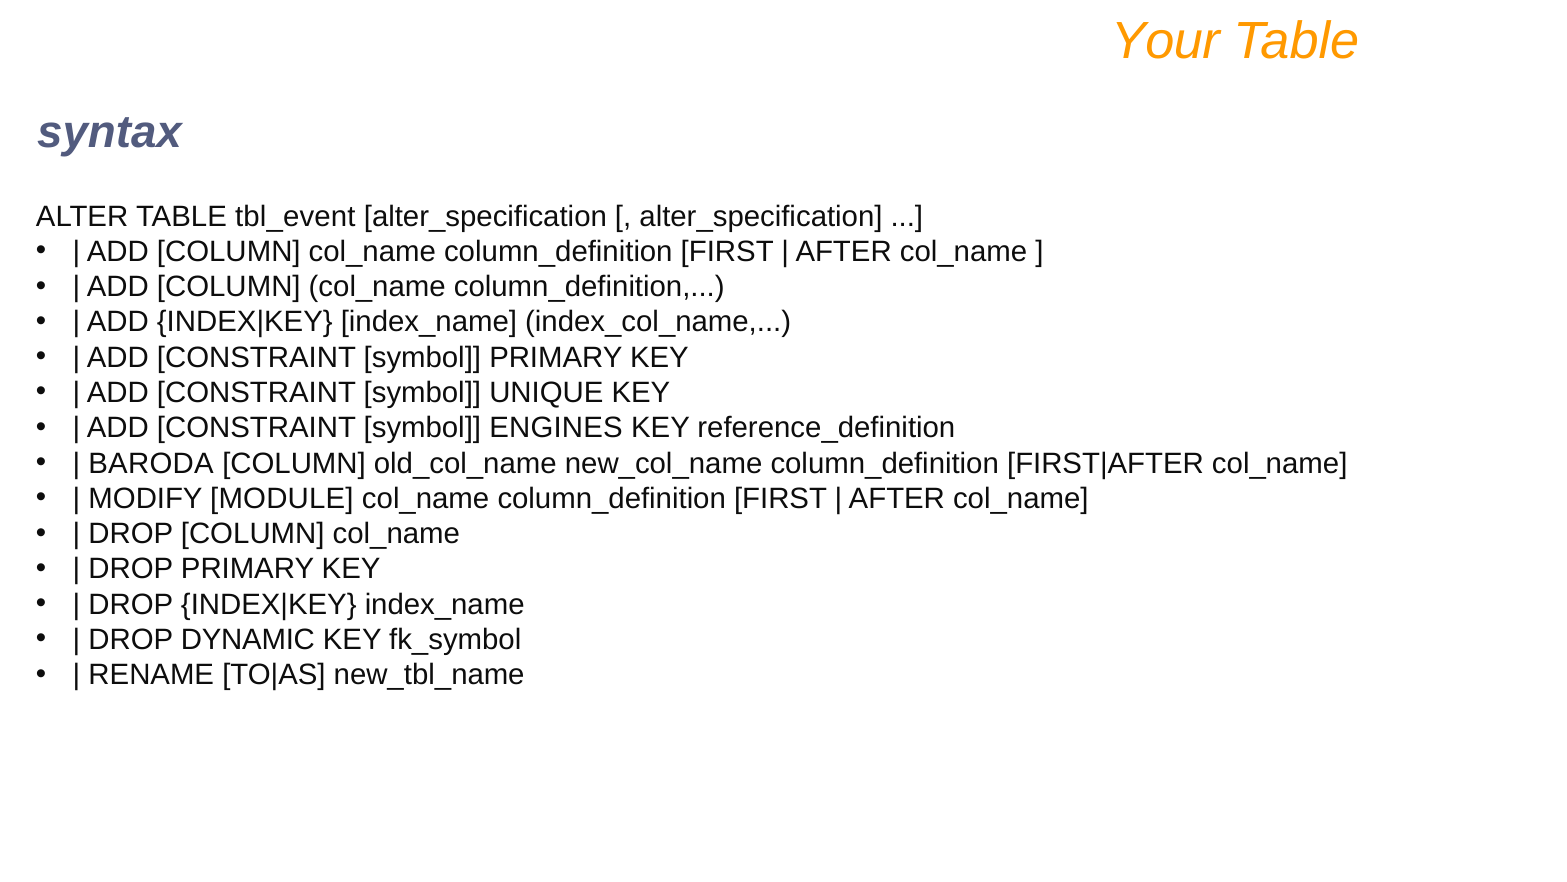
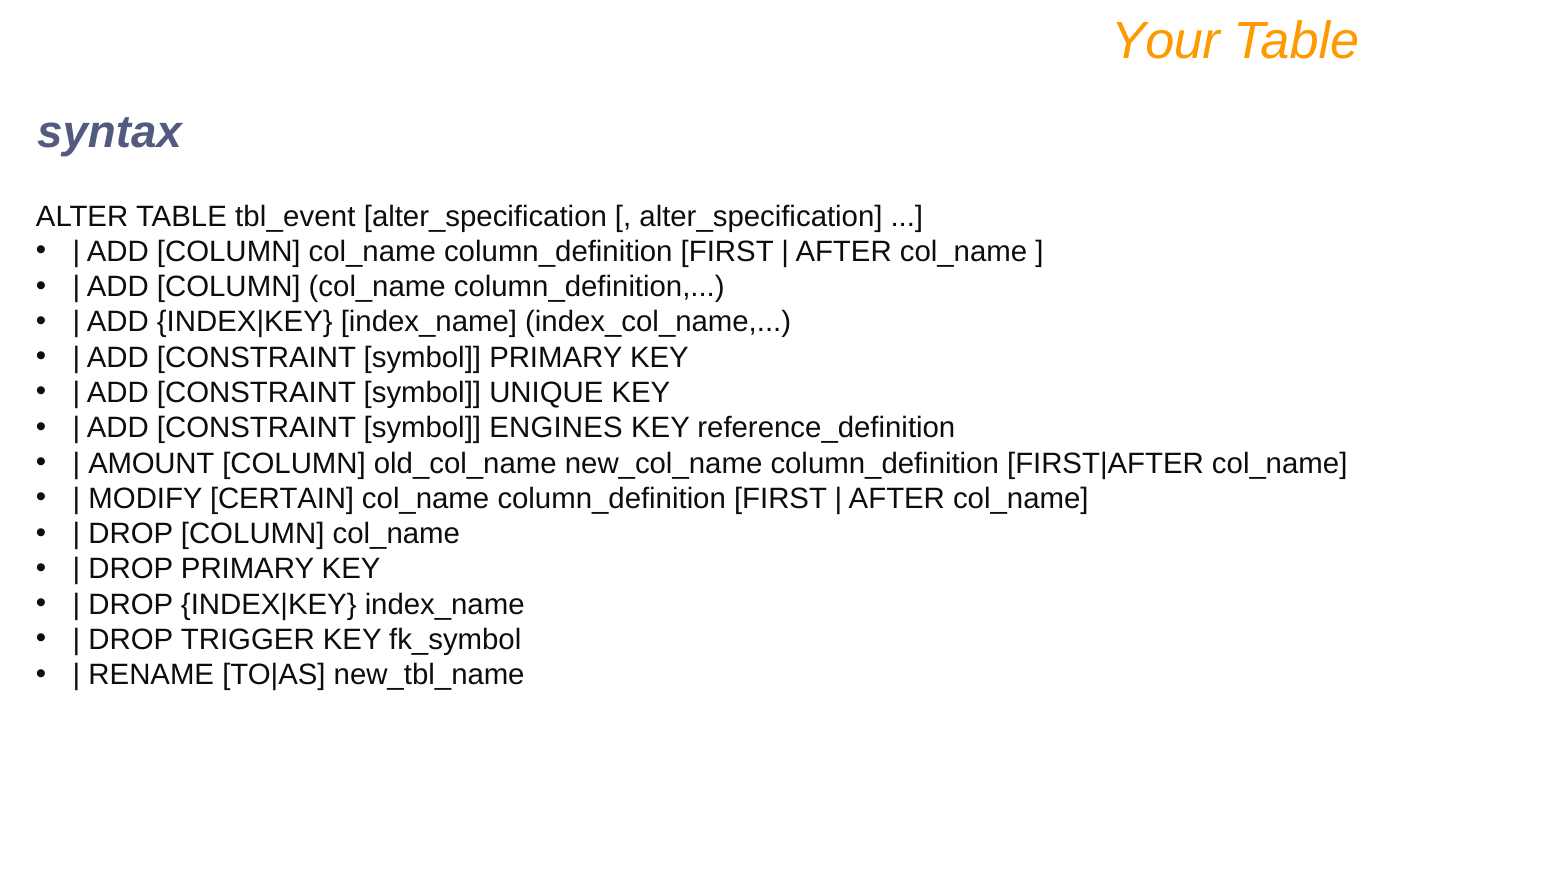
BARODA: BARODA -> AMOUNT
MODULE: MODULE -> CERTAIN
DYNAMIC: DYNAMIC -> TRIGGER
